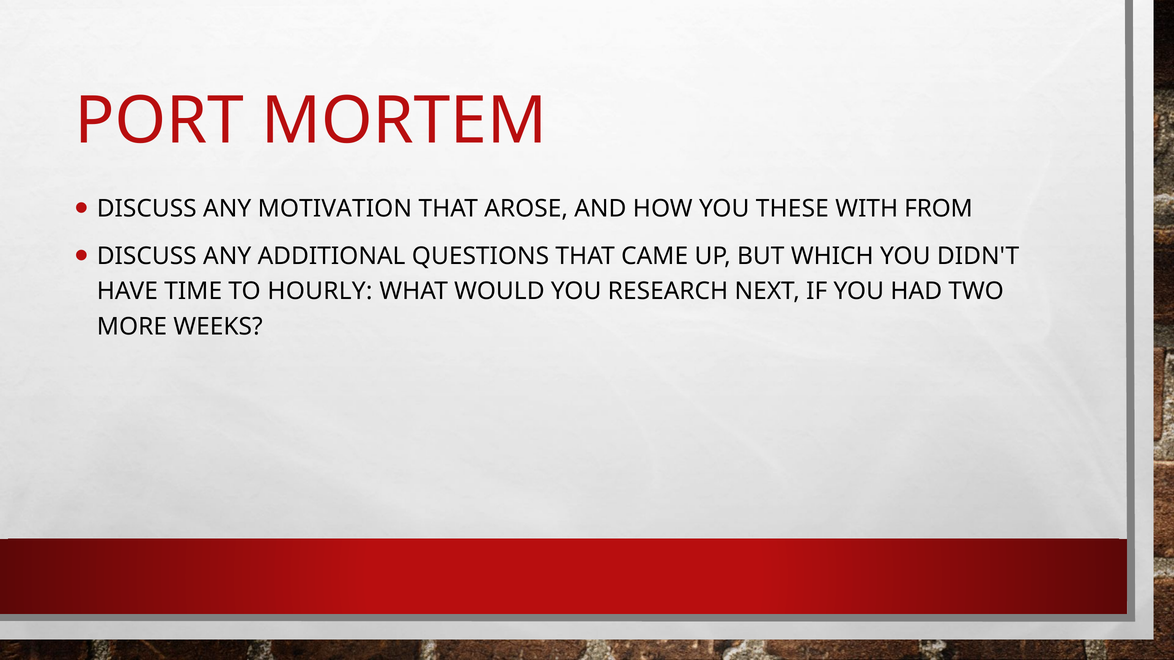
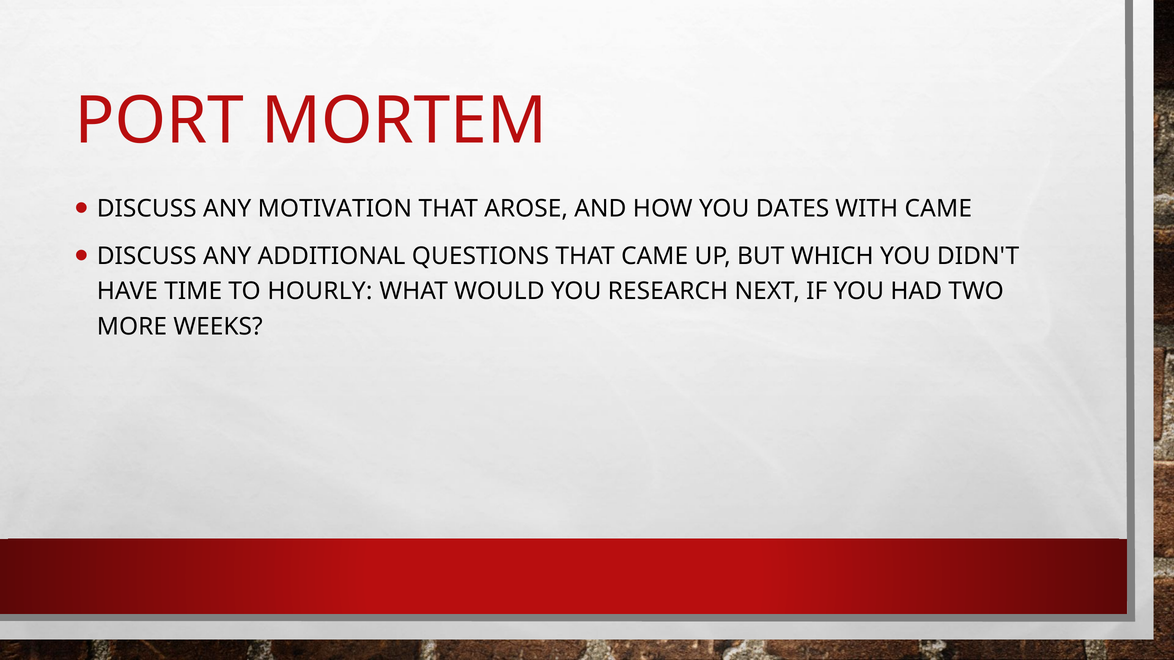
THESE: THESE -> DATES
WITH FROM: FROM -> CAME
